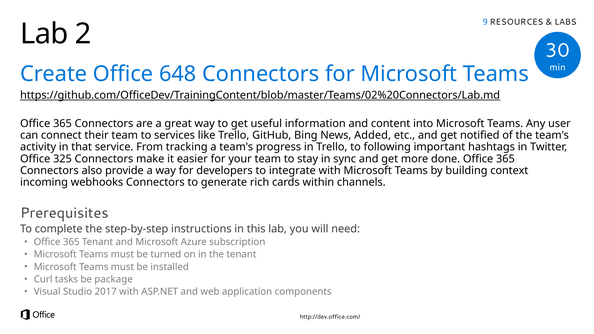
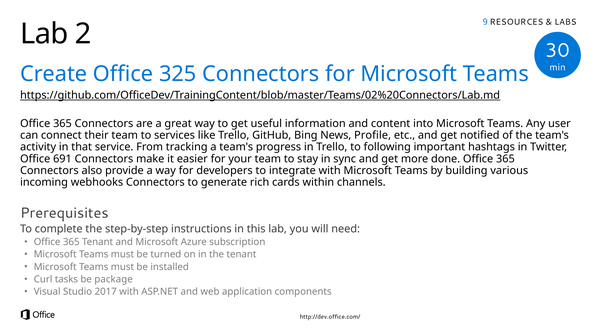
648: 648 -> 325
Added: Added -> Profile
325: 325 -> 691
context: context -> various
